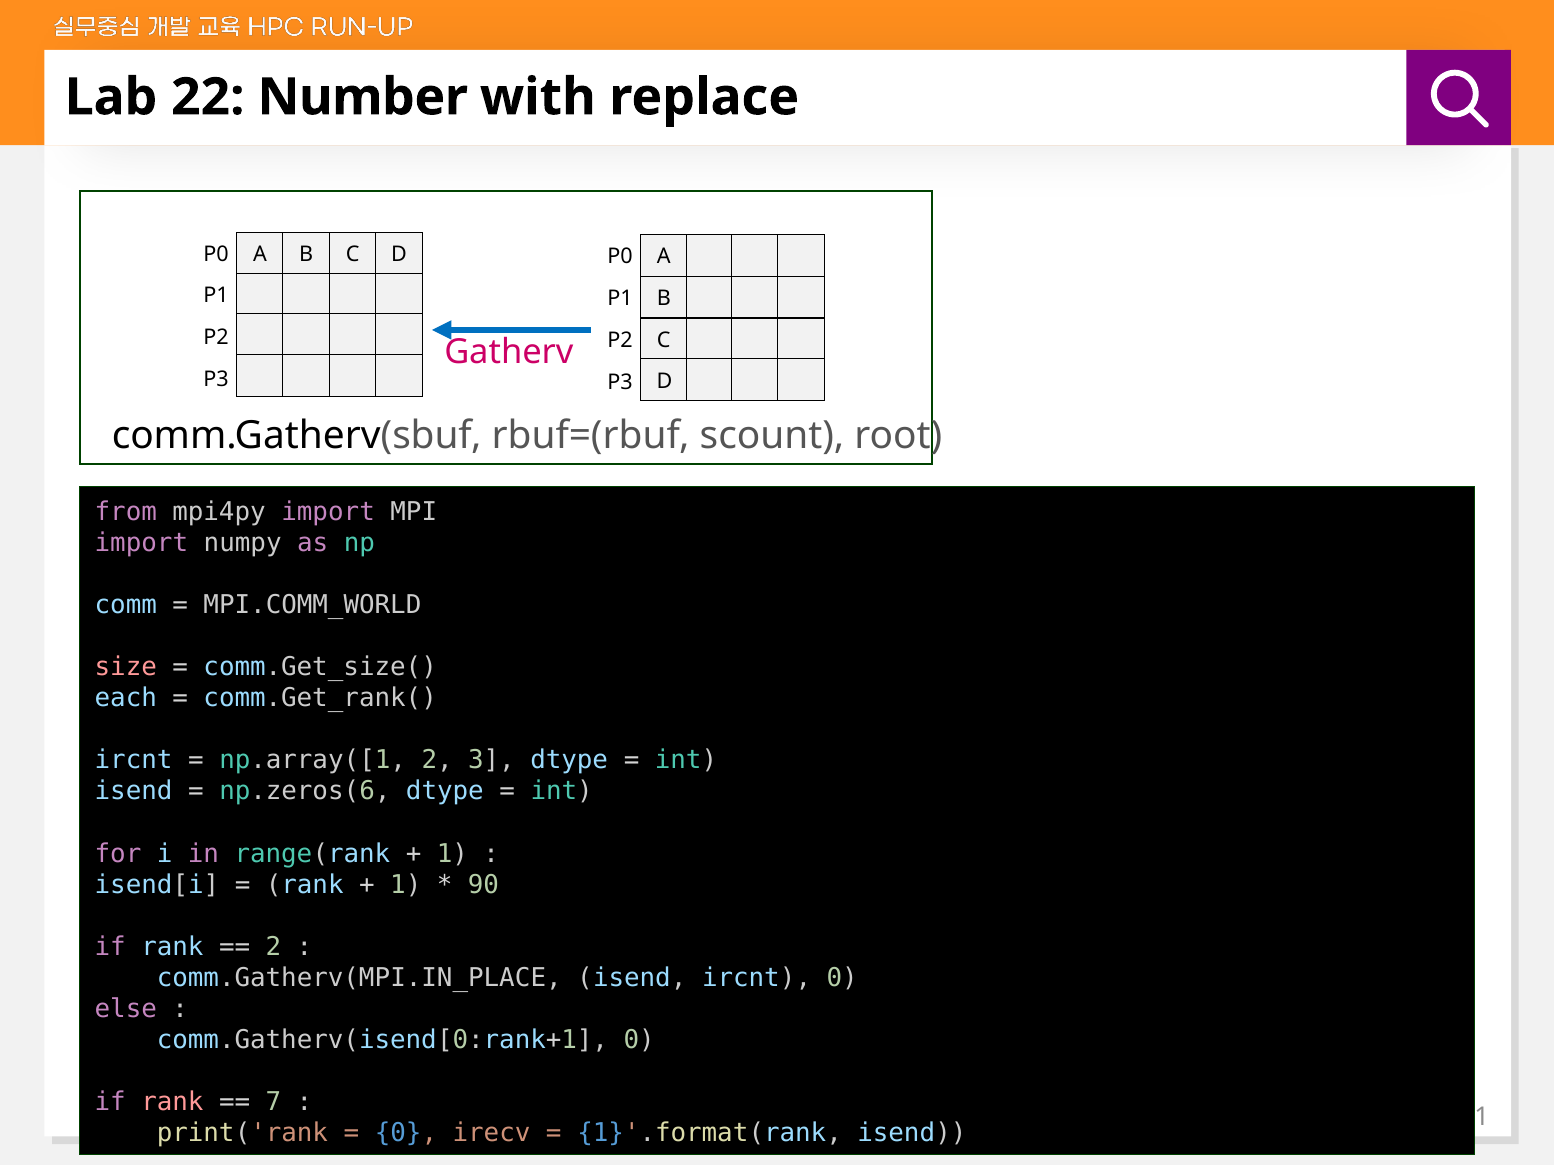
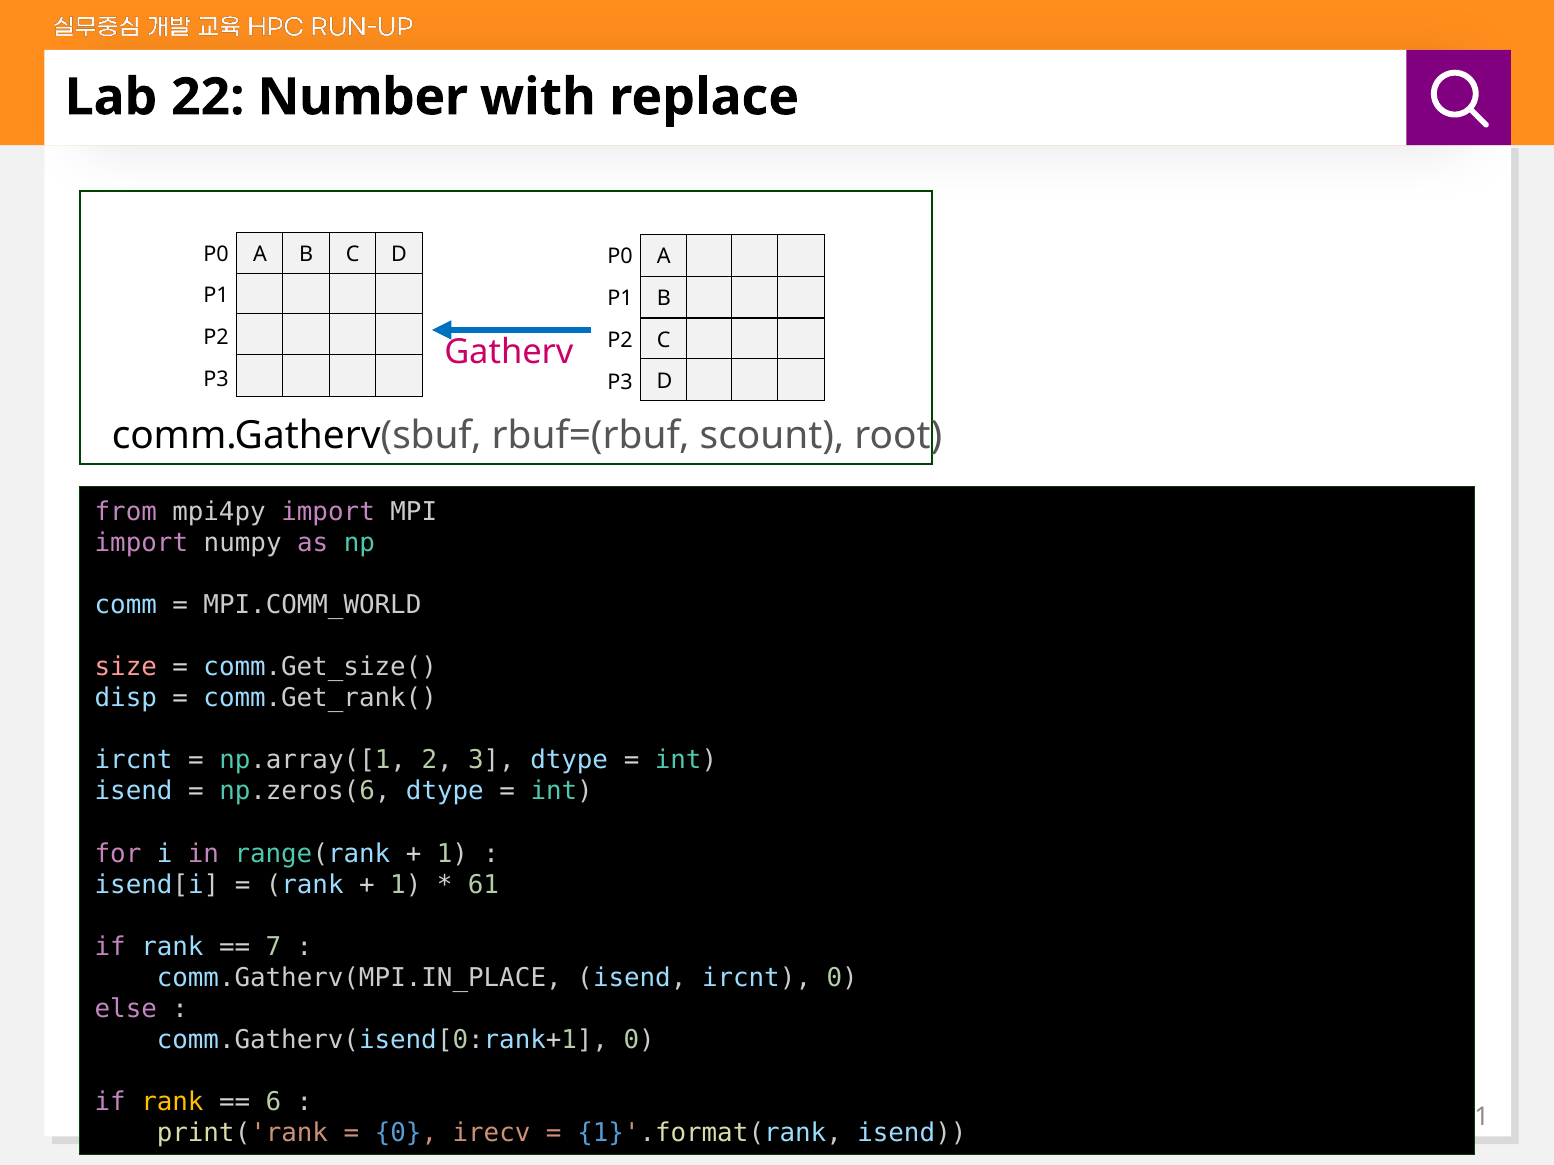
each: each -> disp
90: 90 -> 61
2 at (273, 947): 2 -> 7
rank at (172, 1103) colour: pink -> yellow
7: 7 -> 6
